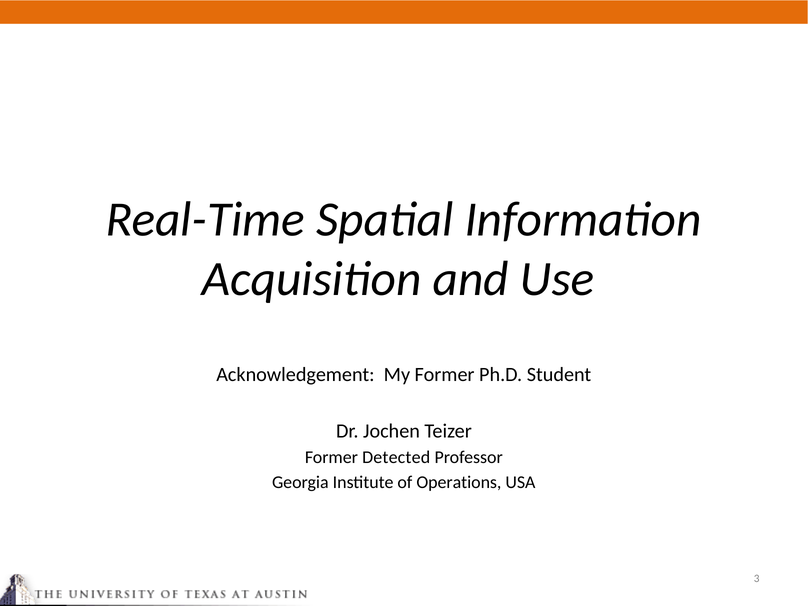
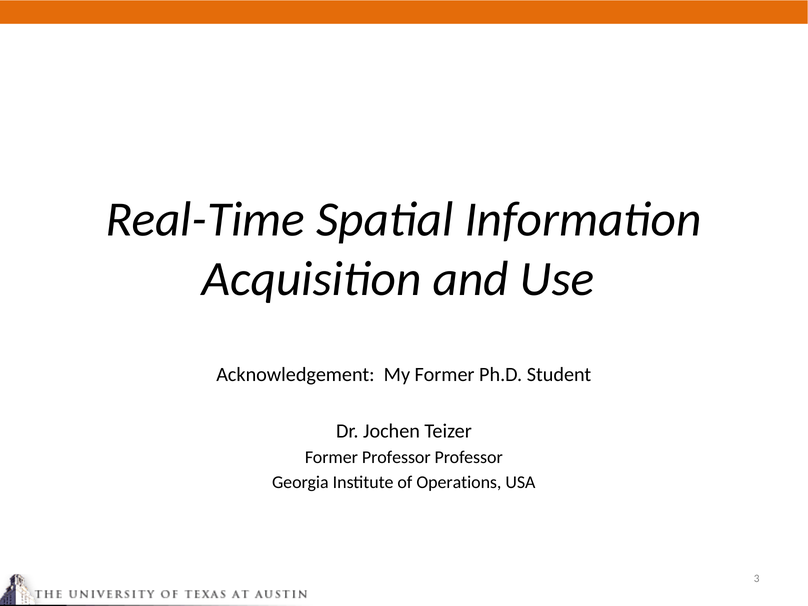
Former Detected: Detected -> Professor
